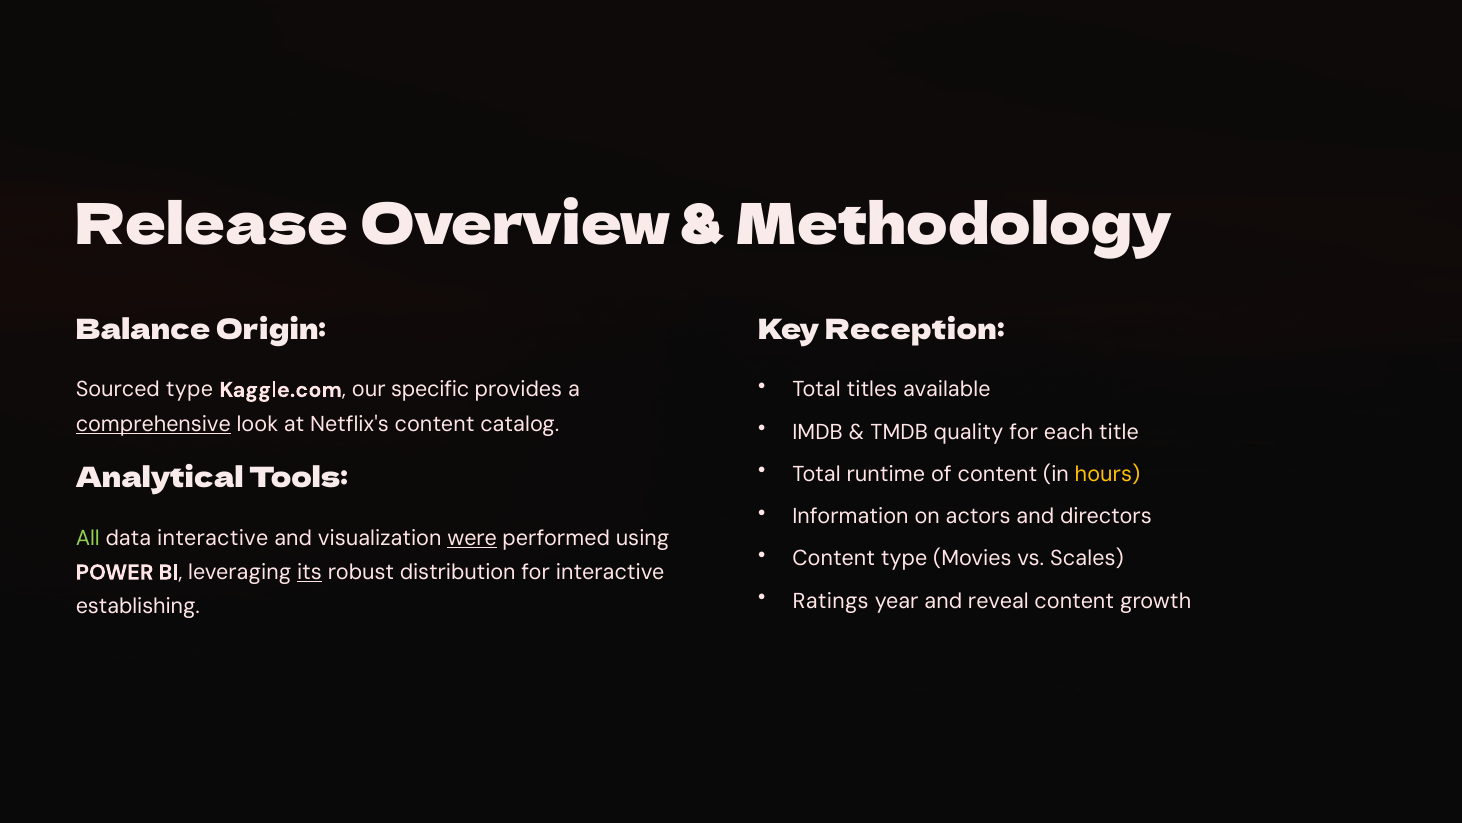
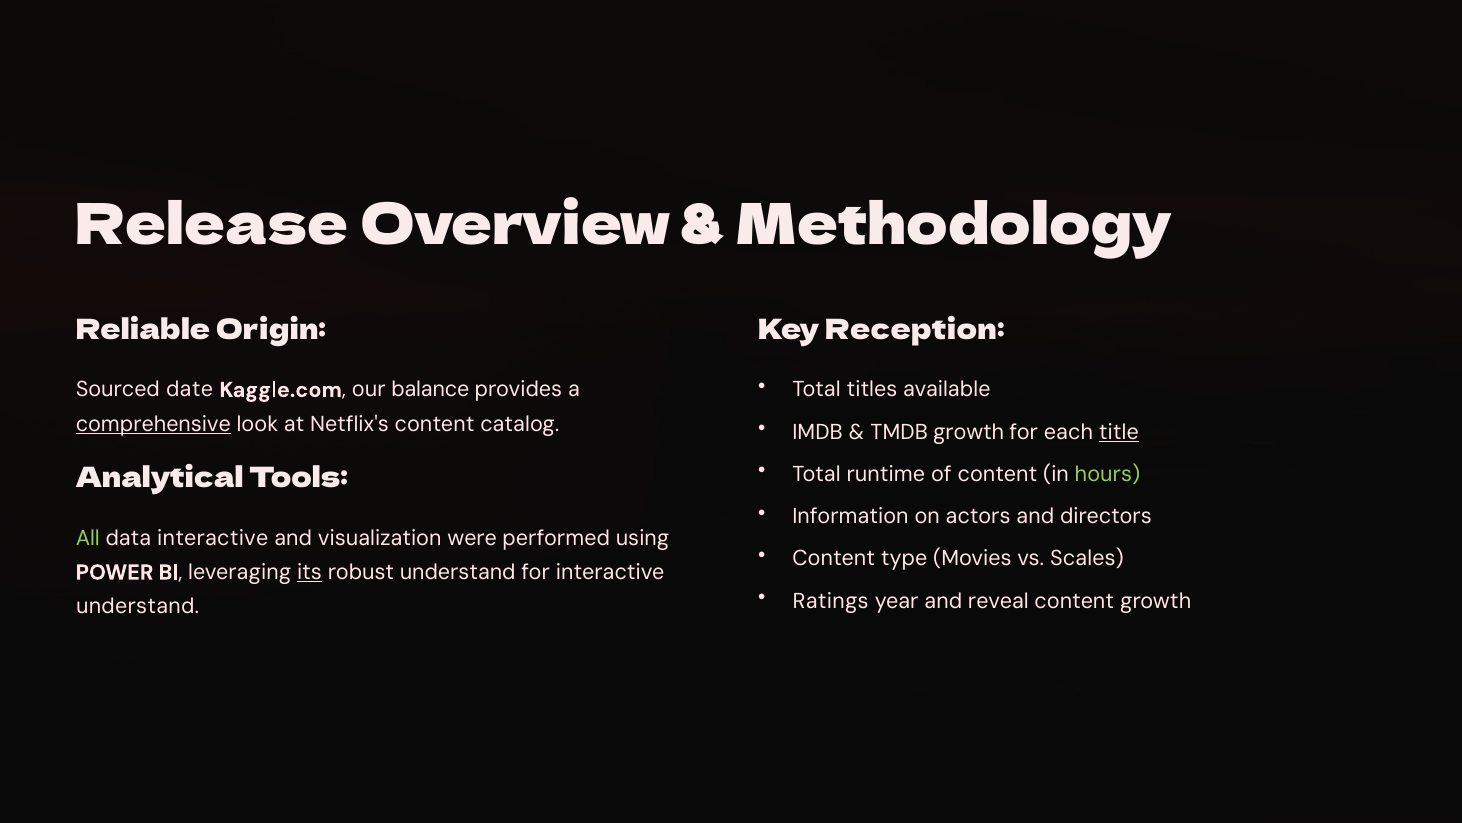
Balance: Balance -> Reliable
Sourced type: type -> date
specific: specific -> balance
TMDB quality: quality -> growth
title underline: none -> present
hours colour: yellow -> light green
were underline: present -> none
robust distribution: distribution -> understand
establishing at (138, 606): establishing -> understand
